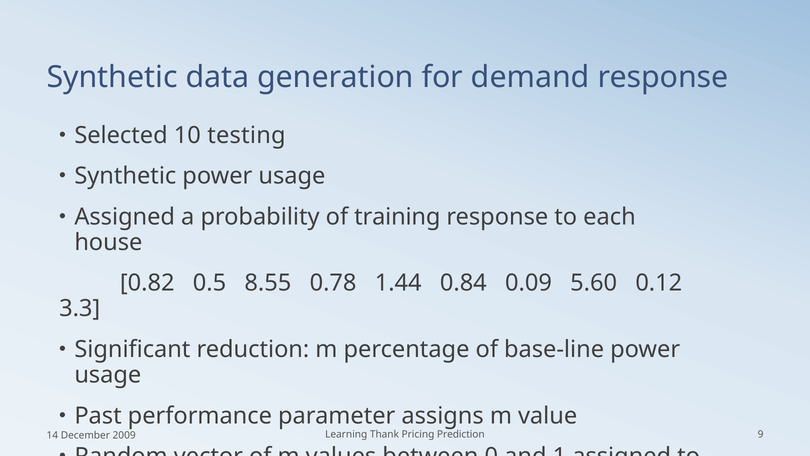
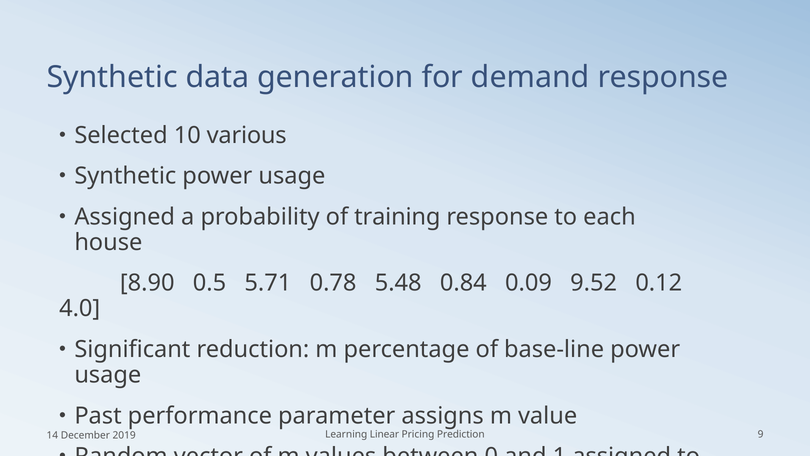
testing: testing -> various
0.82: 0.82 -> 8.90
8.55: 8.55 -> 5.71
1.44: 1.44 -> 5.48
5.60: 5.60 -> 9.52
3.3: 3.3 -> 4.0
Thank: Thank -> Linear
2009: 2009 -> 2019
